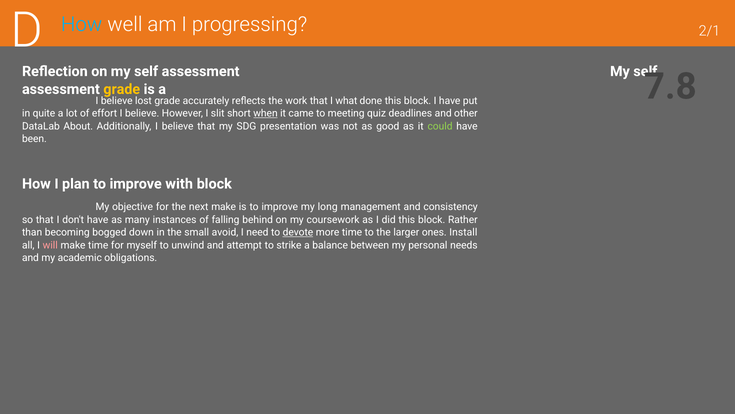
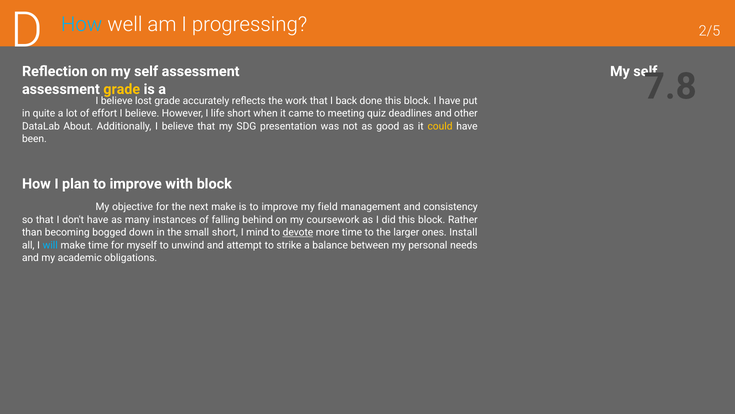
2/1: 2/1 -> 2/5
what: what -> back
slit: slit -> life
when underline: present -> none
could colour: light green -> yellow
long: long -> field
small avoid: avoid -> short
need: need -> mind
will colour: pink -> light blue
